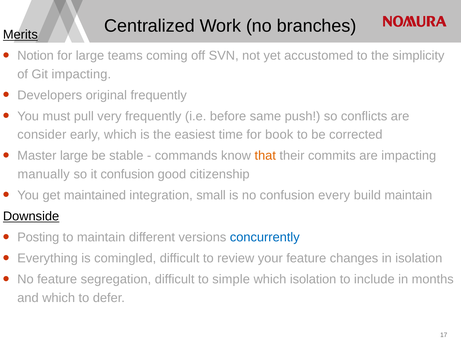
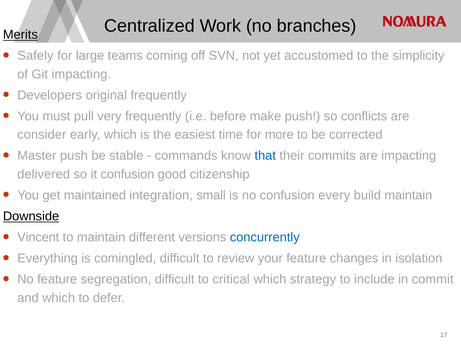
Notion: Notion -> Safely
same: same -> make
book: book -> more
Master large: large -> push
that colour: orange -> blue
manually: manually -> delivered
Posting: Posting -> Vincent
simple: simple -> critical
which isolation: isolation -> strategy
months: months -> commit
